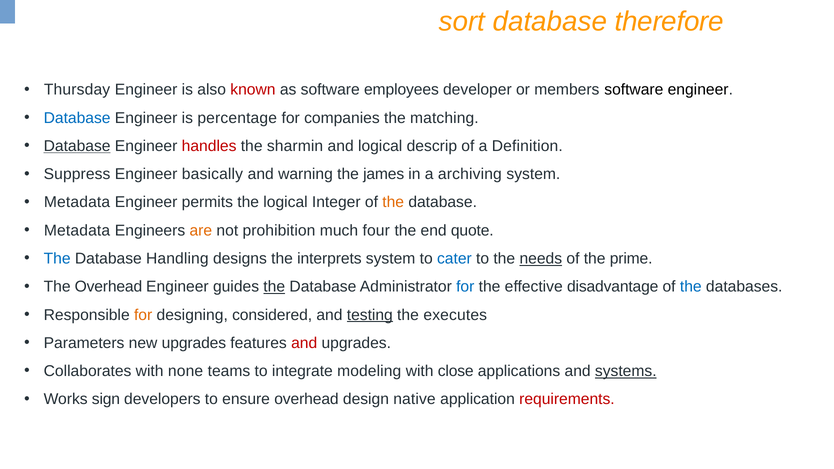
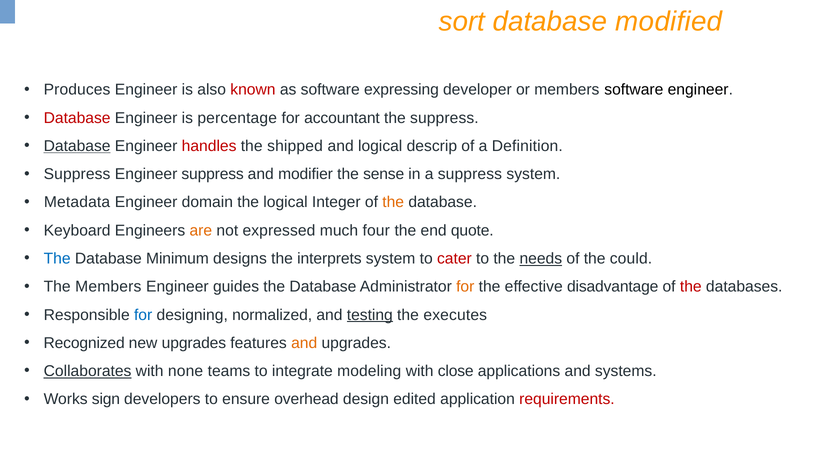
therefore: therefore -> modified
Thursday: Thursday -> Produces
employees: employees -> expressing
Database at (77, 118) colour: blue -> red
companies: companies -> accountant
the matching: matching -> suppress
sharmin: sharmin -> shipped
Engineer basically: basically -> suppress
warning: warning -> modifier
james: james -> sense
a archiving: archiving -> suppress
permits: permits -> domain
Metadata at (77, 231): Metadata -> Keyboard
prohibition: prohibition -> expressed
Handling: Handling -> Minimum
cater colour: blue -> red
prime: prime -> could
The Overhead: Overhead -> Members
the at (274, 287) underline: present -> none
for at (465, 287) colour: blue -> orange
the at (691, 287) colour: blue -> red
for at (143, 315) colour: orange -> blue
considered: considered -> normalized
Parameters: Parameters -> Recognized
and at (304, 343) colour: red -> orange
Collaborates underline: none -> present
systems underline: present -> none
native: native -> edited
